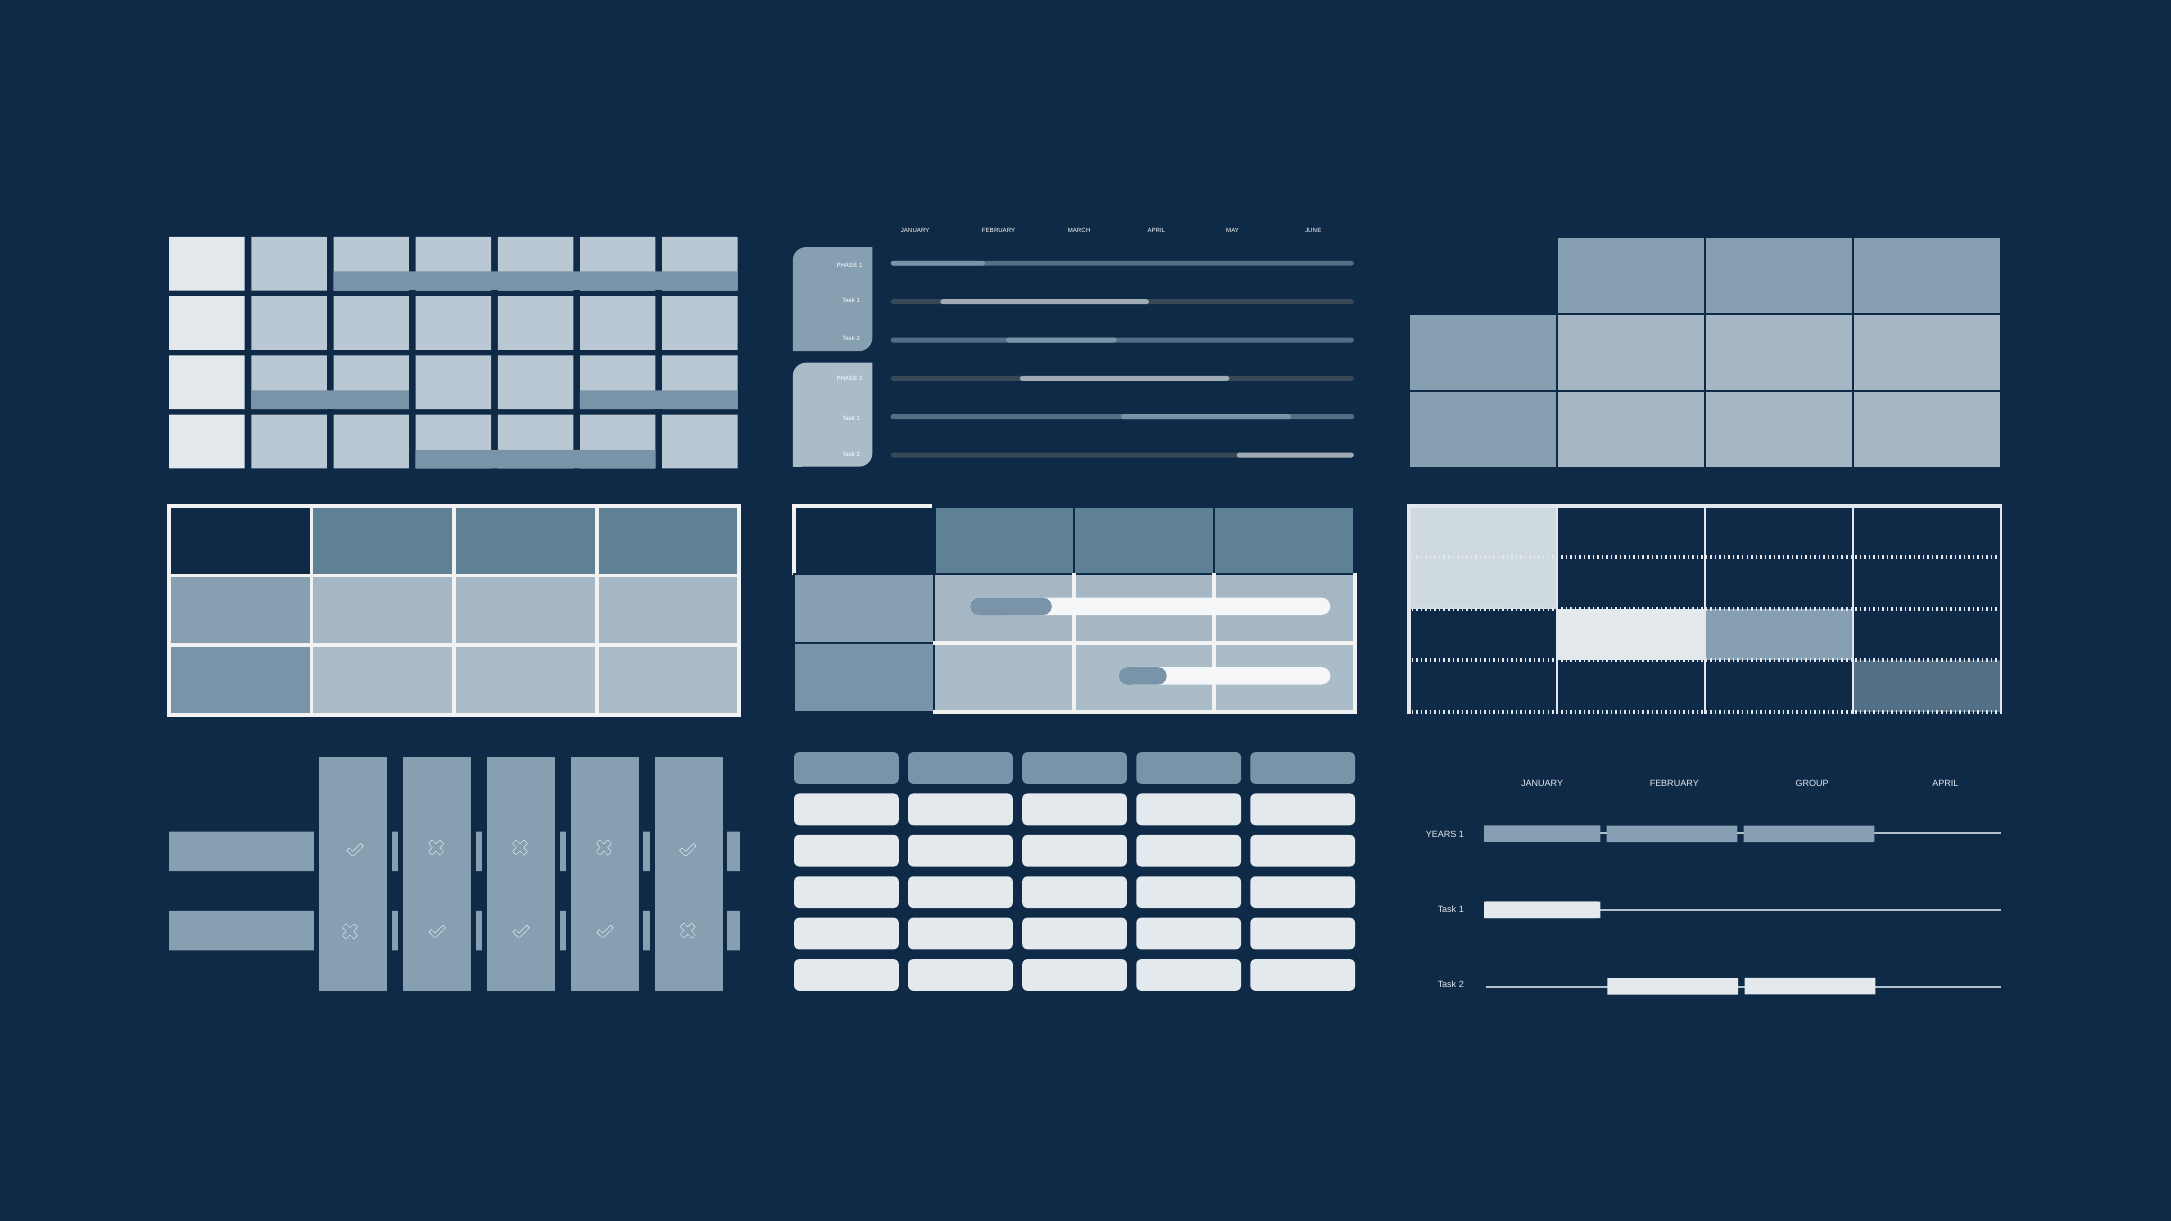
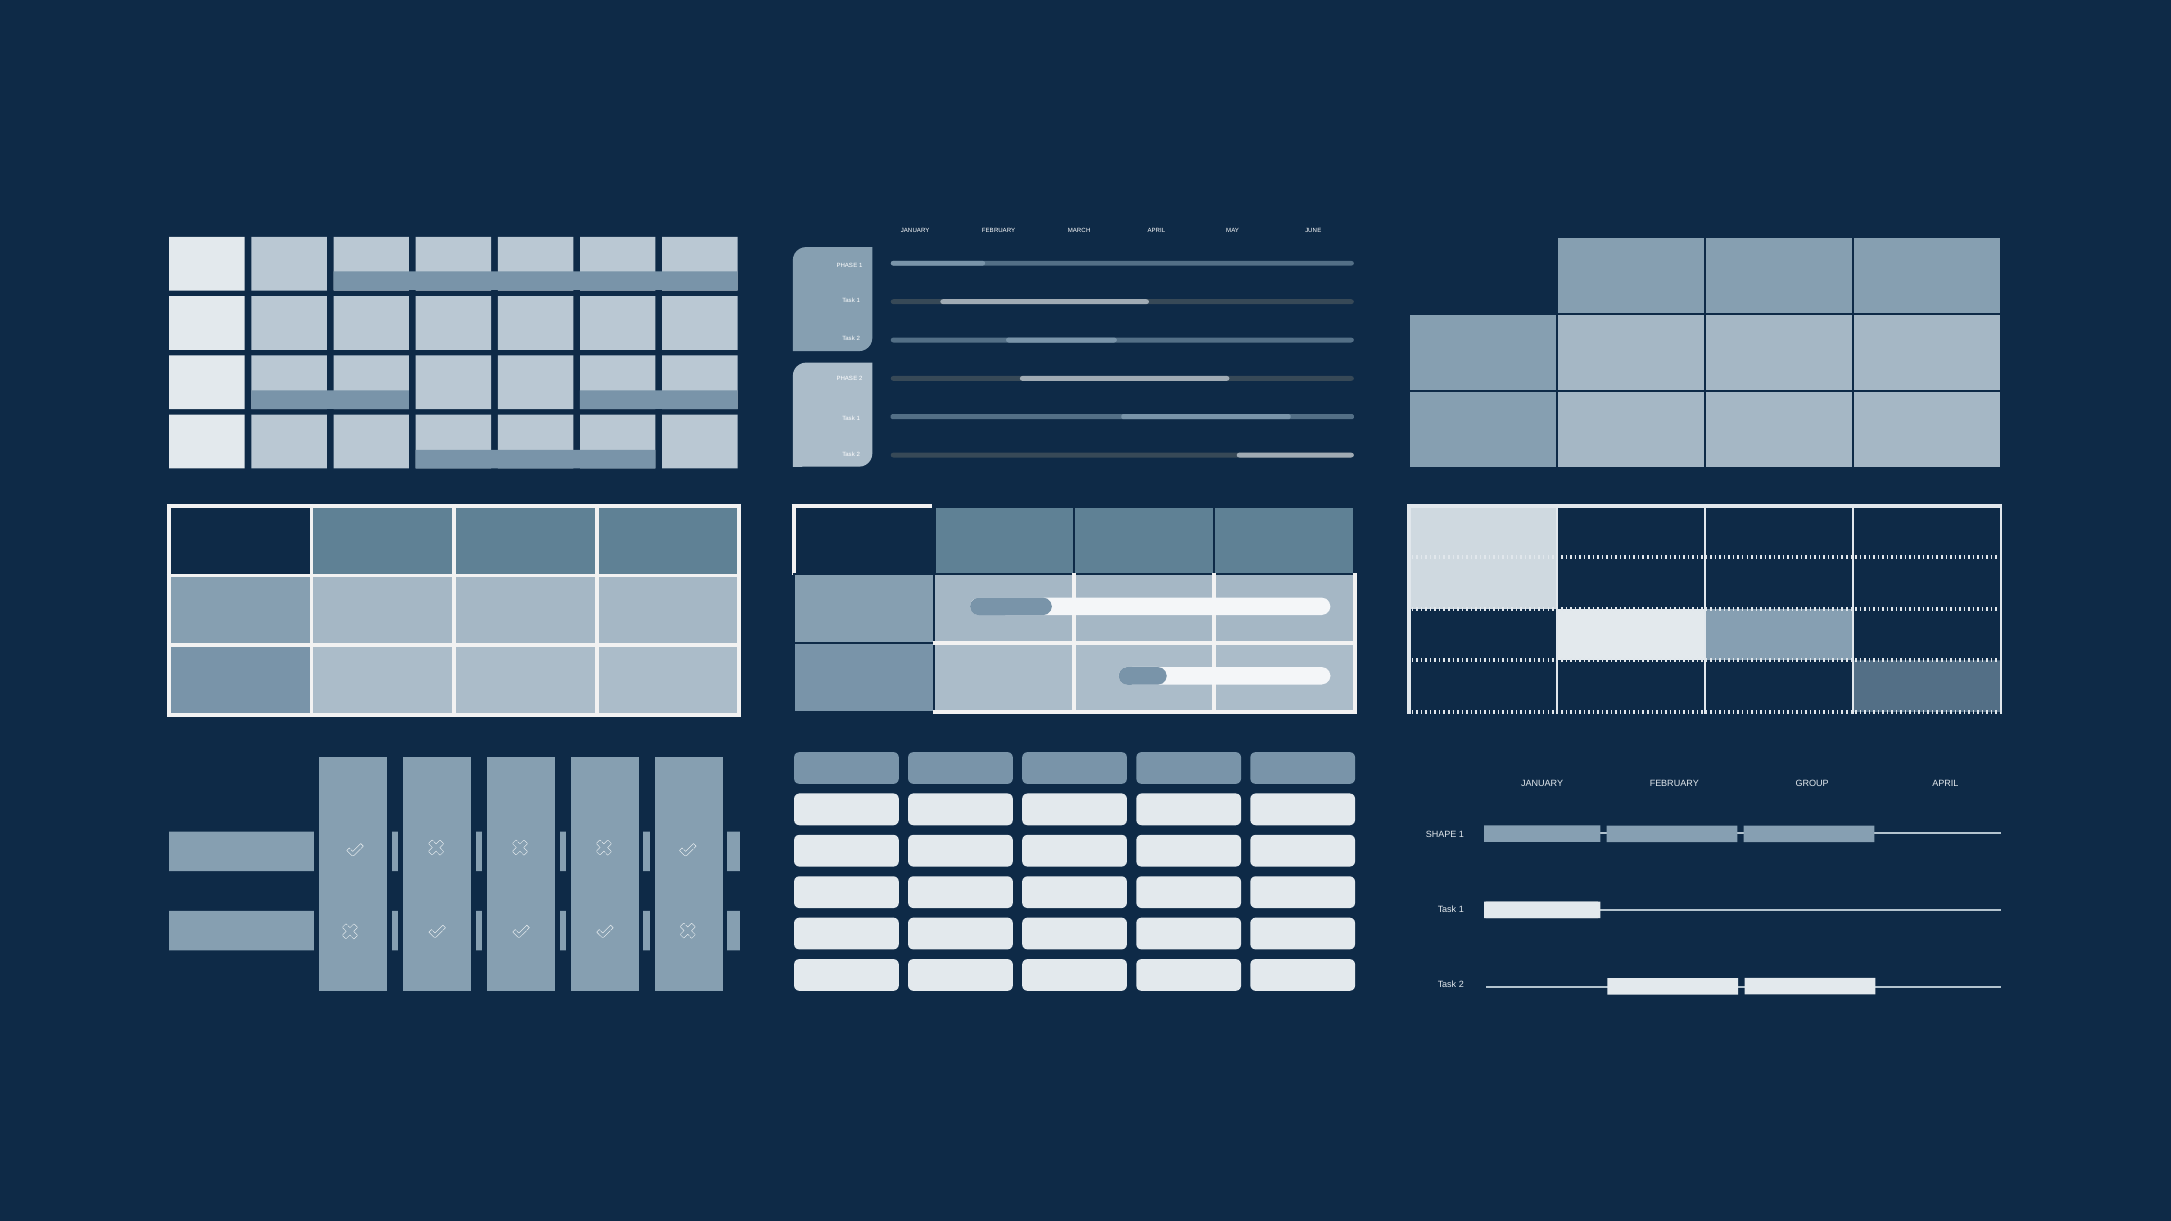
YEARS: YEARS -> SHAPE
